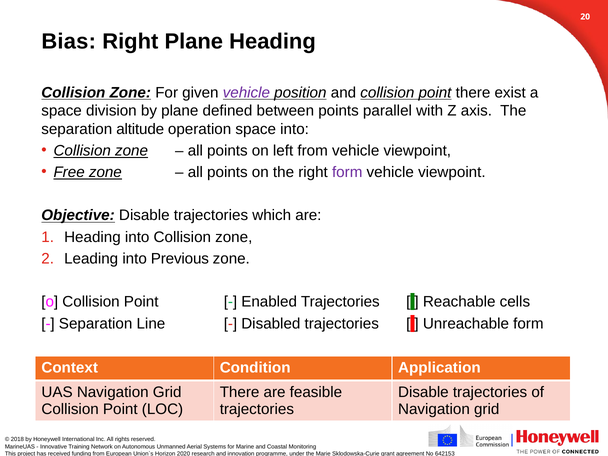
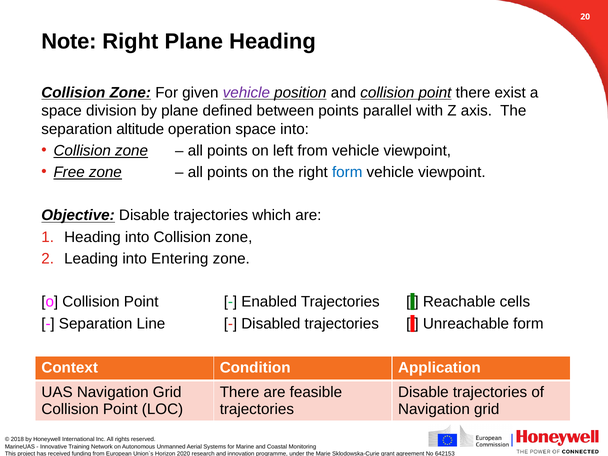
Bias: Bias -> Note
form at (347, 172) colour: purple -> blue
Previous: Previous -> Entering
